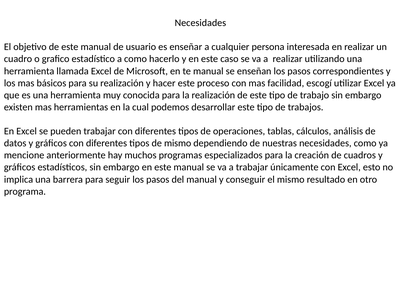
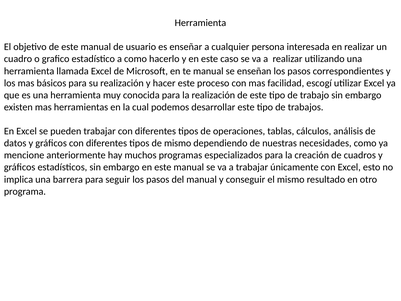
Necesidades at (200, 23): Necesidades -> Herramienta
